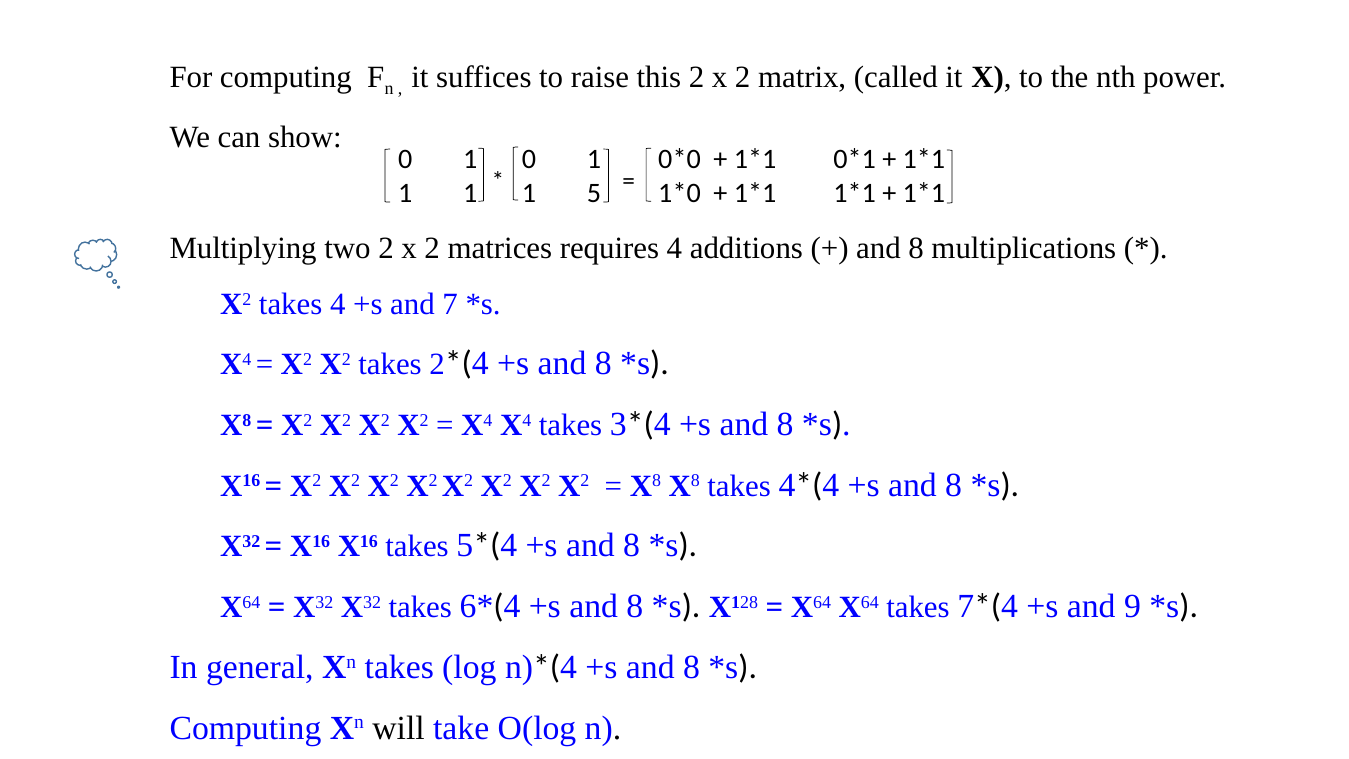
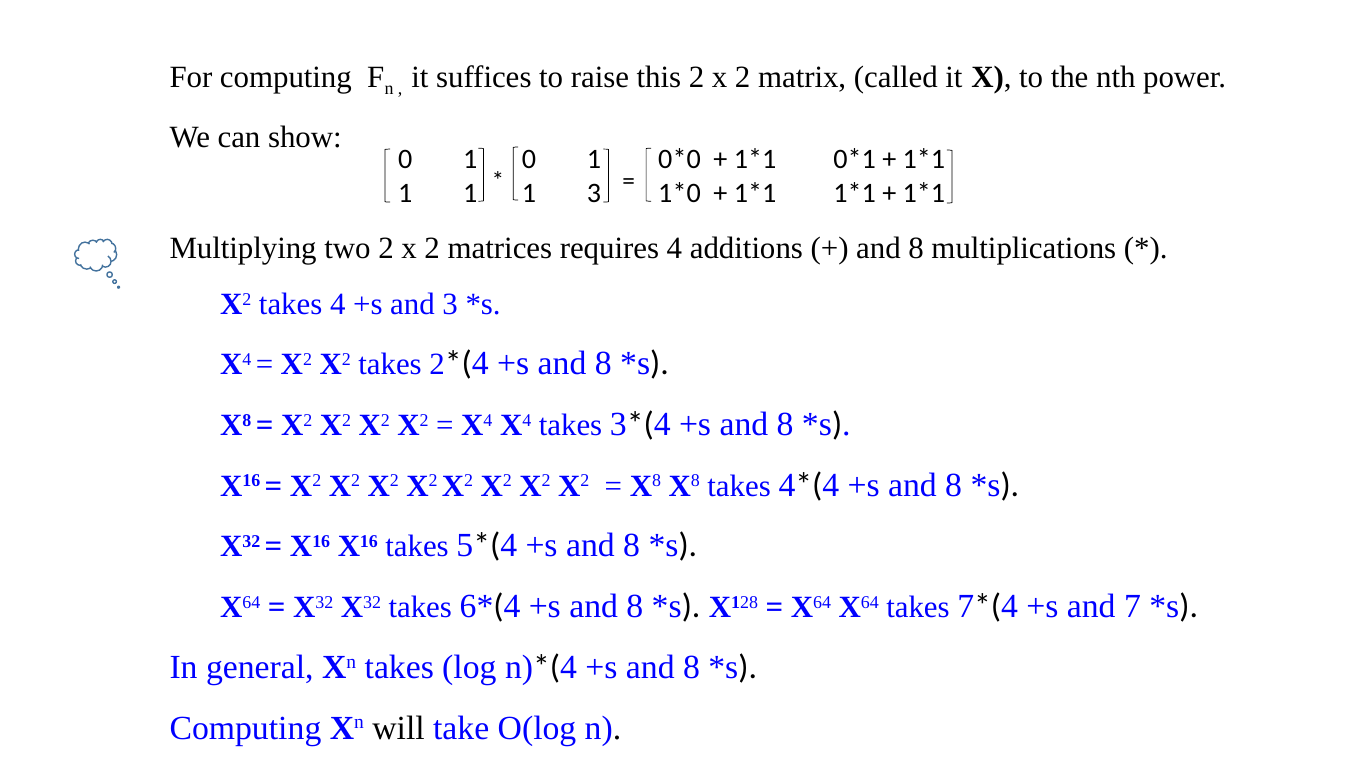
1 5: 5 -> 3
and 7: 7 -> 3
9: 9 -> 7
